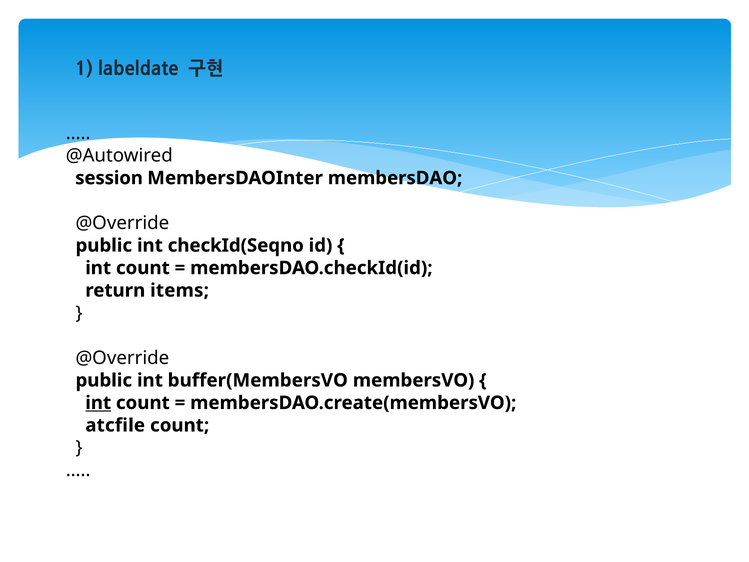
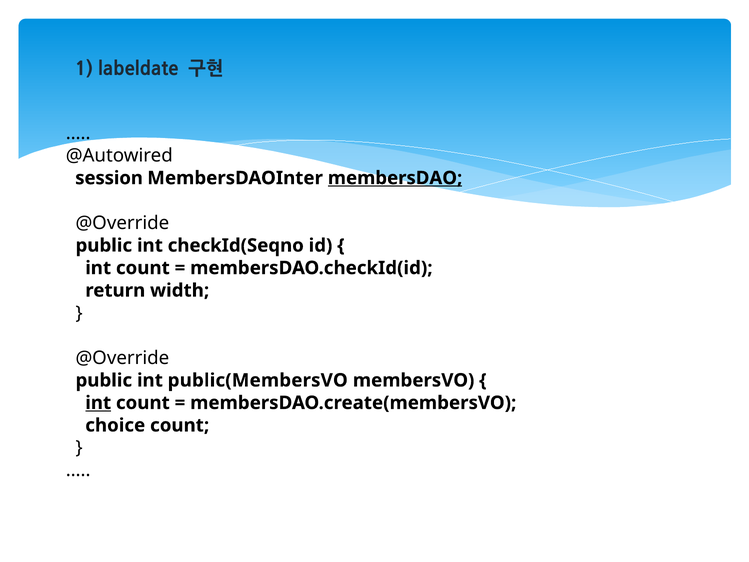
membersDAO underline: none -> present
items: items -> width
buffer(MembersVO: buffer(MembersVO -> public(MembersVO
atcfile: atcfile -> choice
